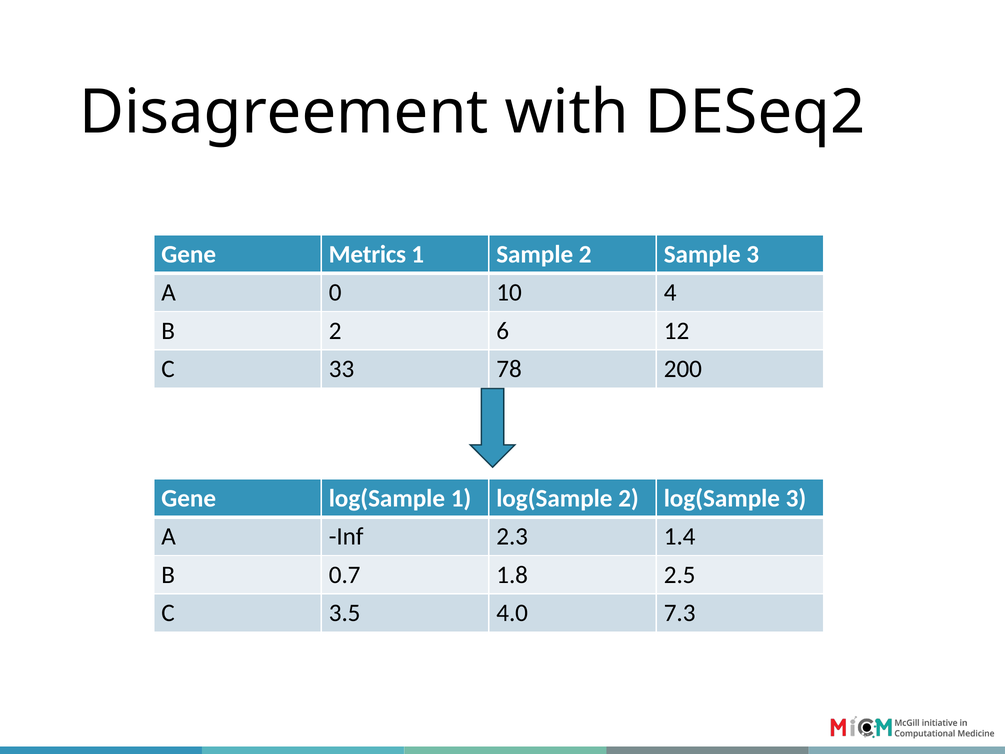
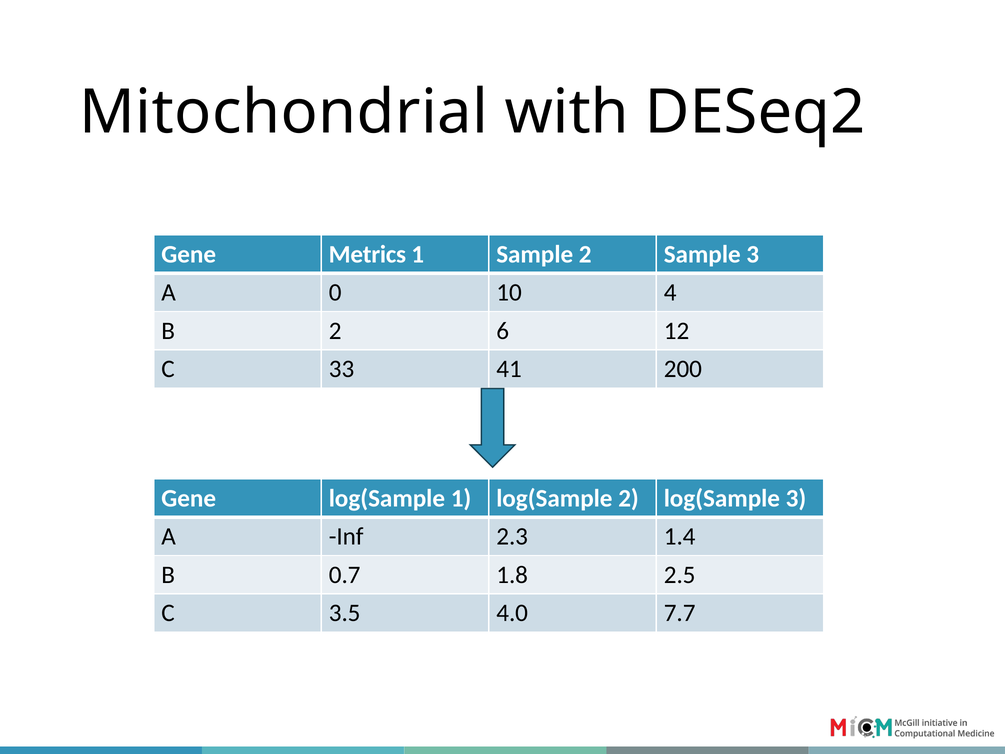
Disagreement: Disagreement -> Mitochondrial
78: 78 -> 41
7.3: 7.3 -> 7.7
